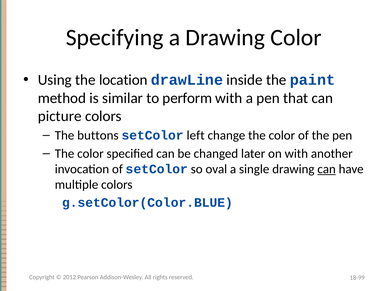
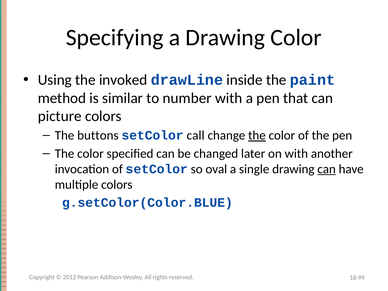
location: location -> invoked
perform: perform -> number
left: left -> call
the at (257, 135) underline: none -> present
